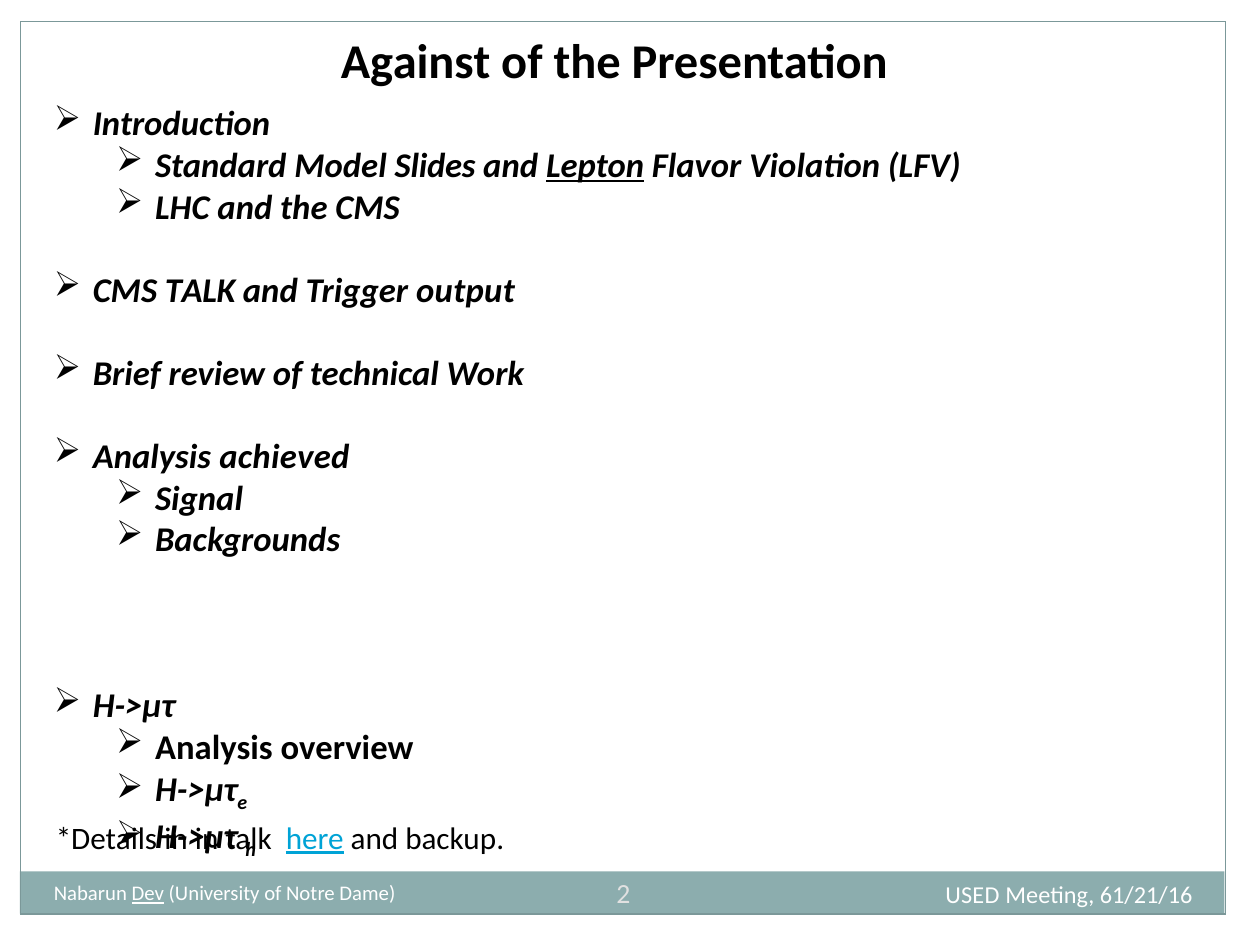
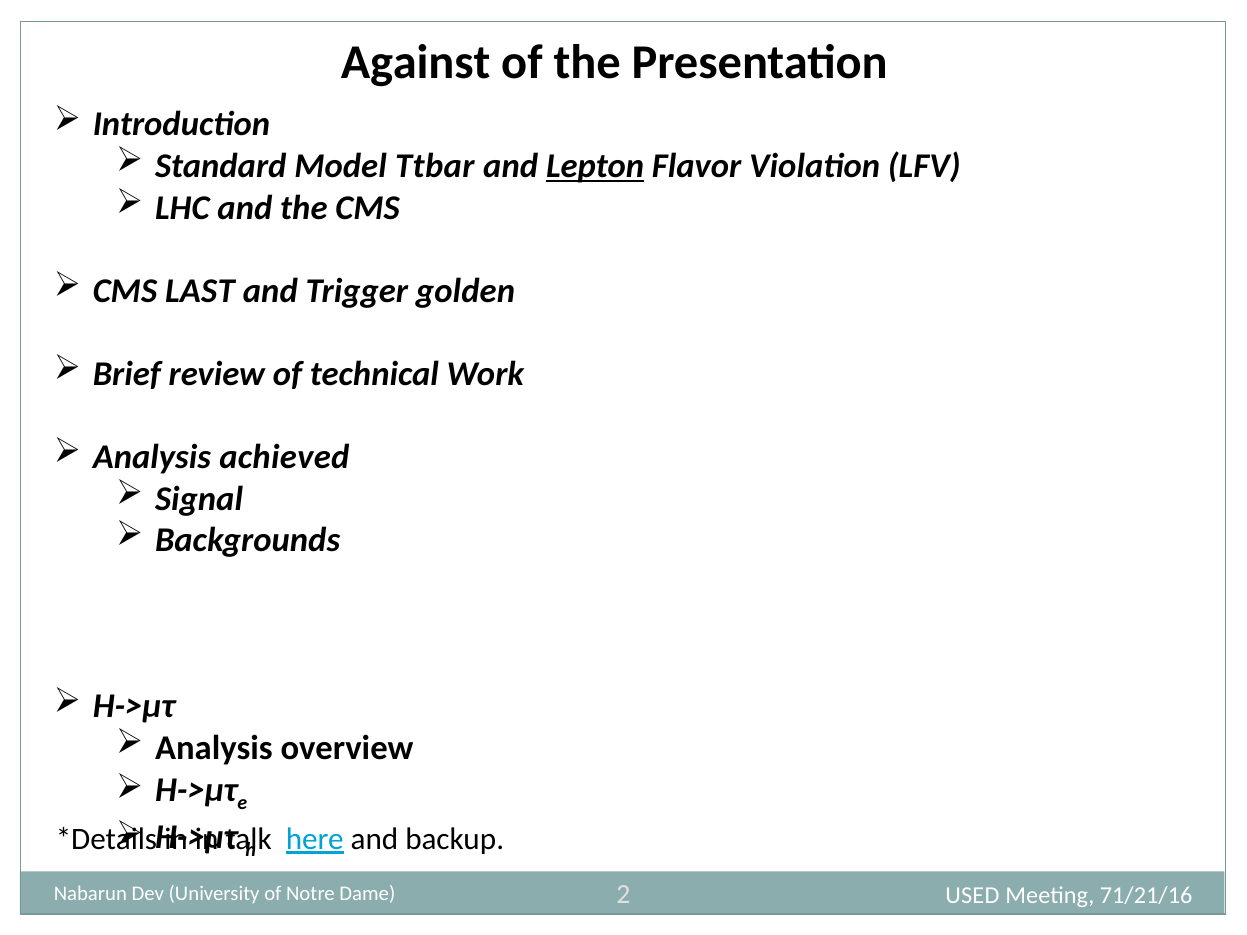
Slides: Slides -> Ttbar
CMS TALK: TALK -> LAST
output: output -> golden
Dev underline: present -> none
61/21/16: 61/21/16 -> 71/21/16
